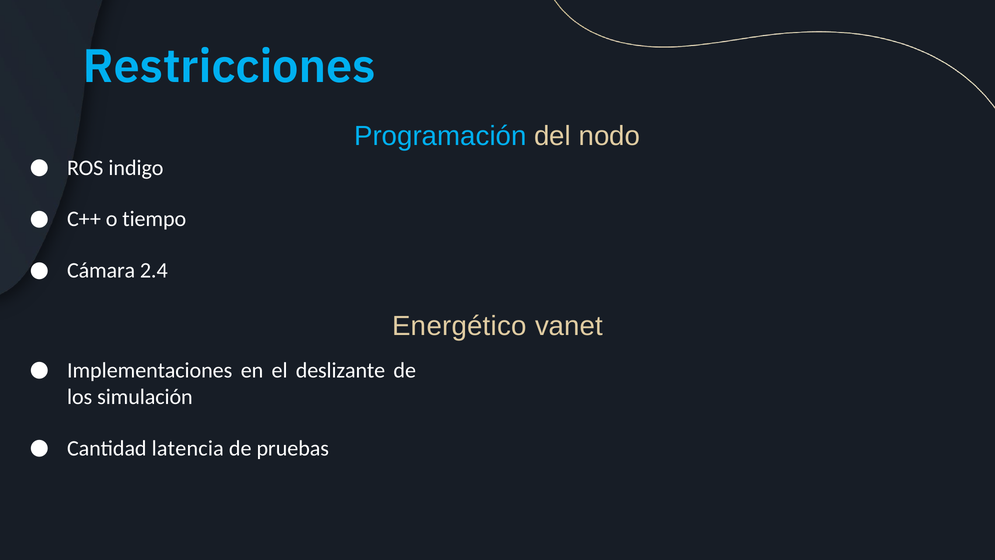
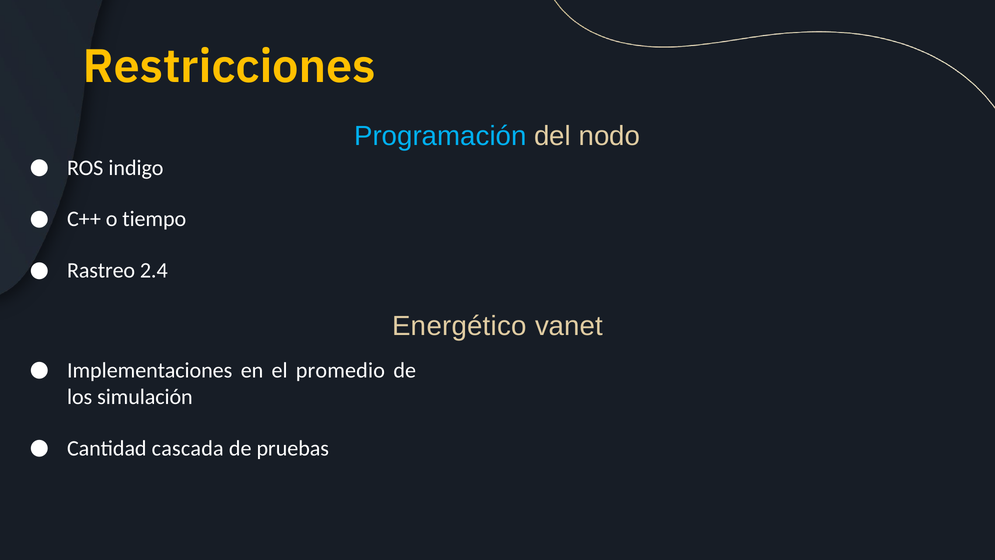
Restricciones colour: light blue -> yellow
Cámara: Cámara -> Rastreo
deslizante: deslizante -> promedio
latencia: latencia -> cascada
